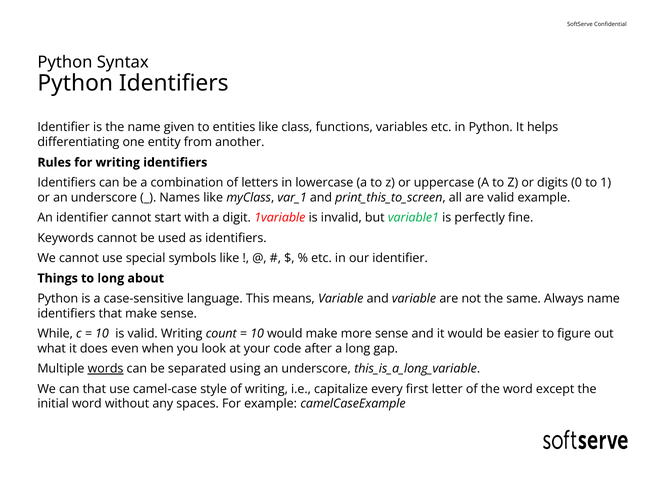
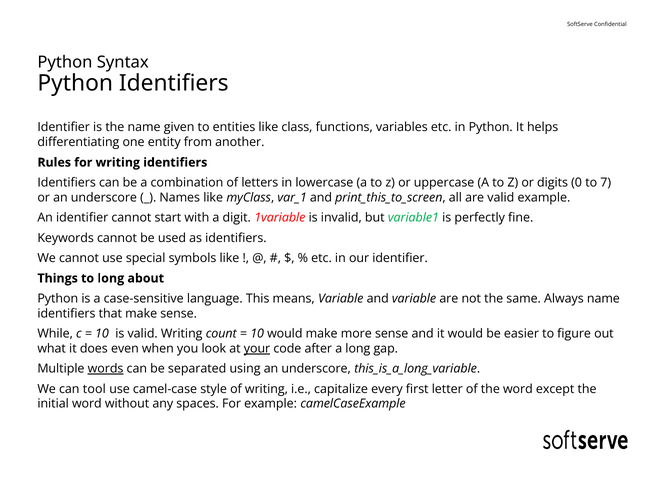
1: 1 -> 7
your underline: none -> present
can that: that -> tool
